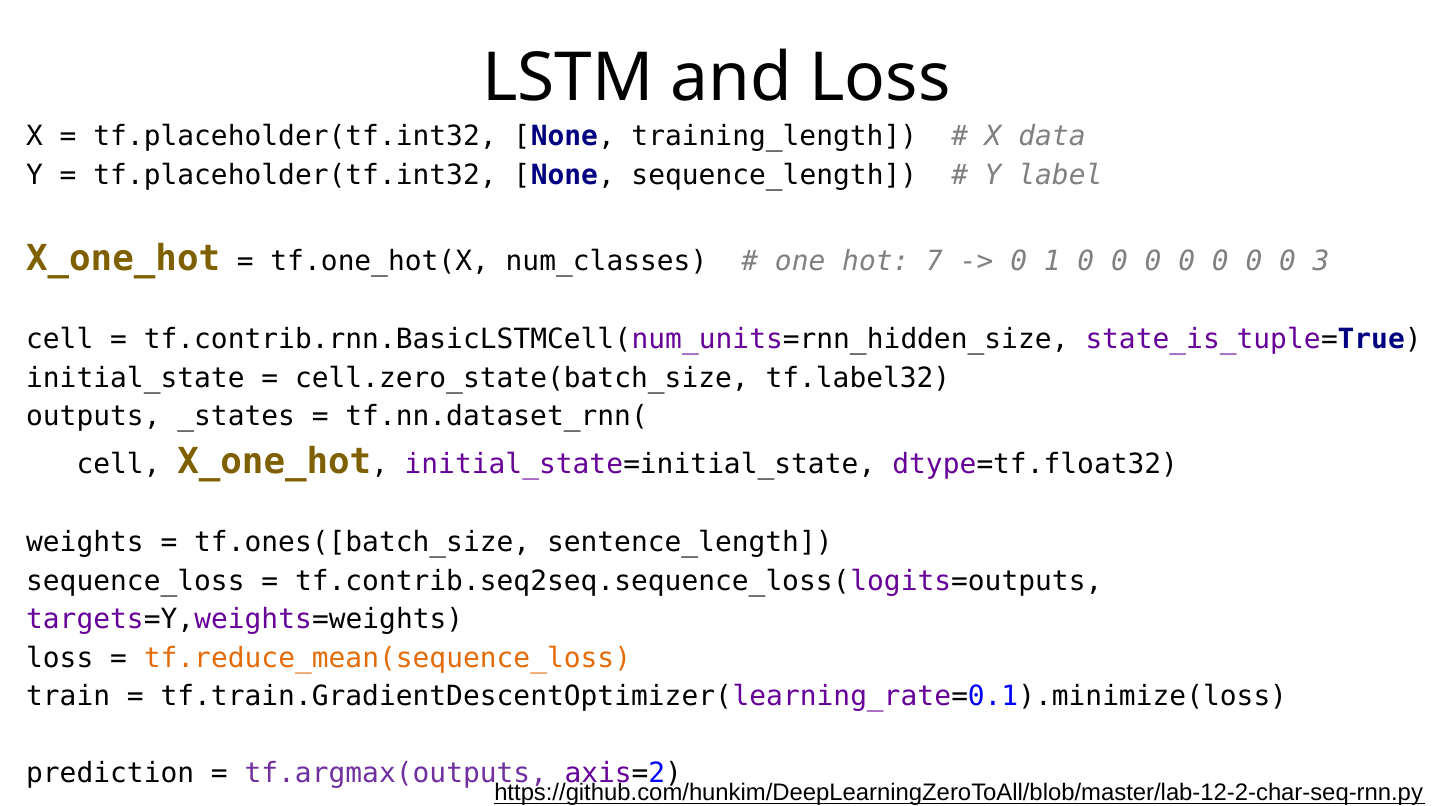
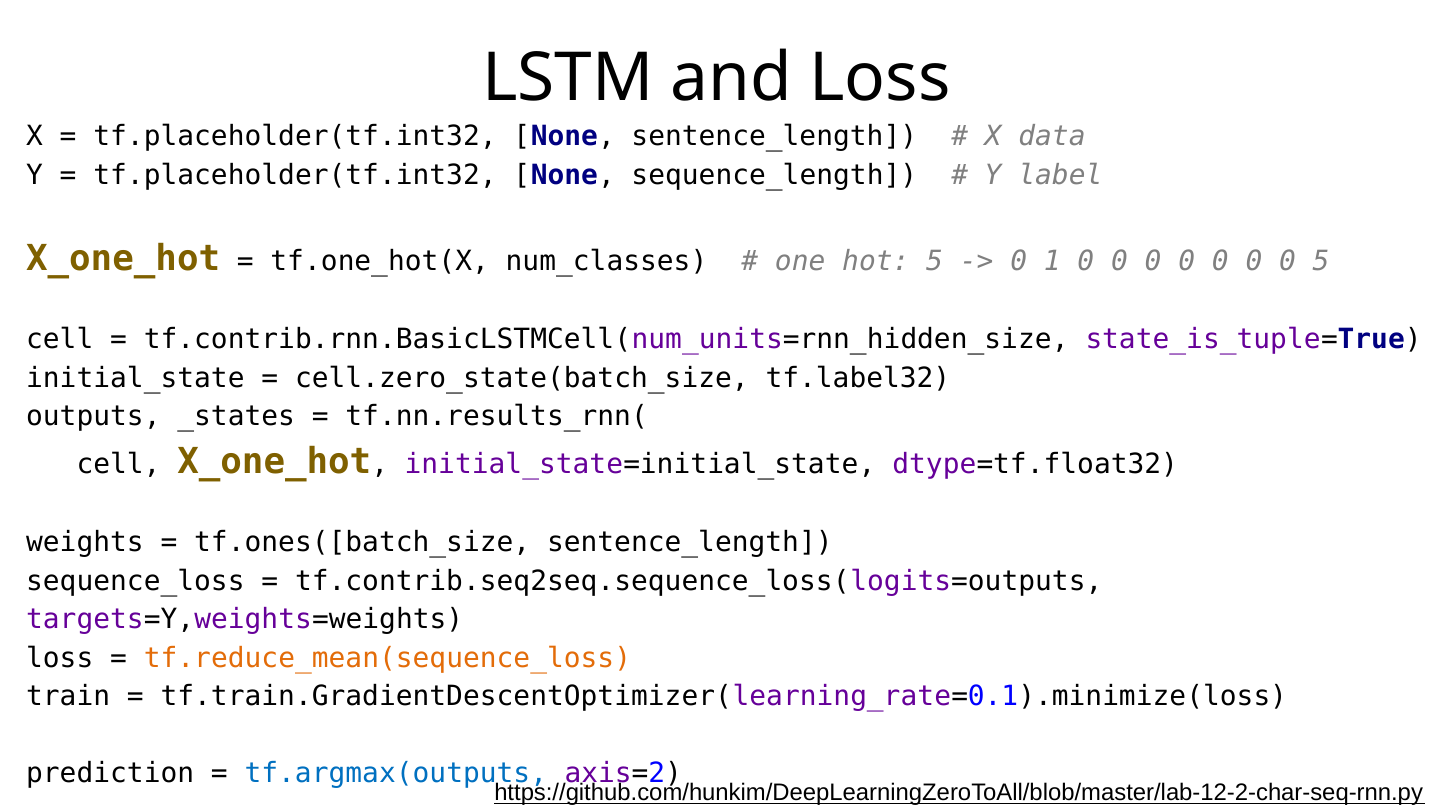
None training_length: training_length -> sentence_length
hot 7: 7 -> 5
0 3: 3 -> 5
tf.nn.dataset_rnn(: tf.nn.dataset_rnn( -> tf.nn.results_rnn(
tf.argmax(outputs colour: purple -> blue
